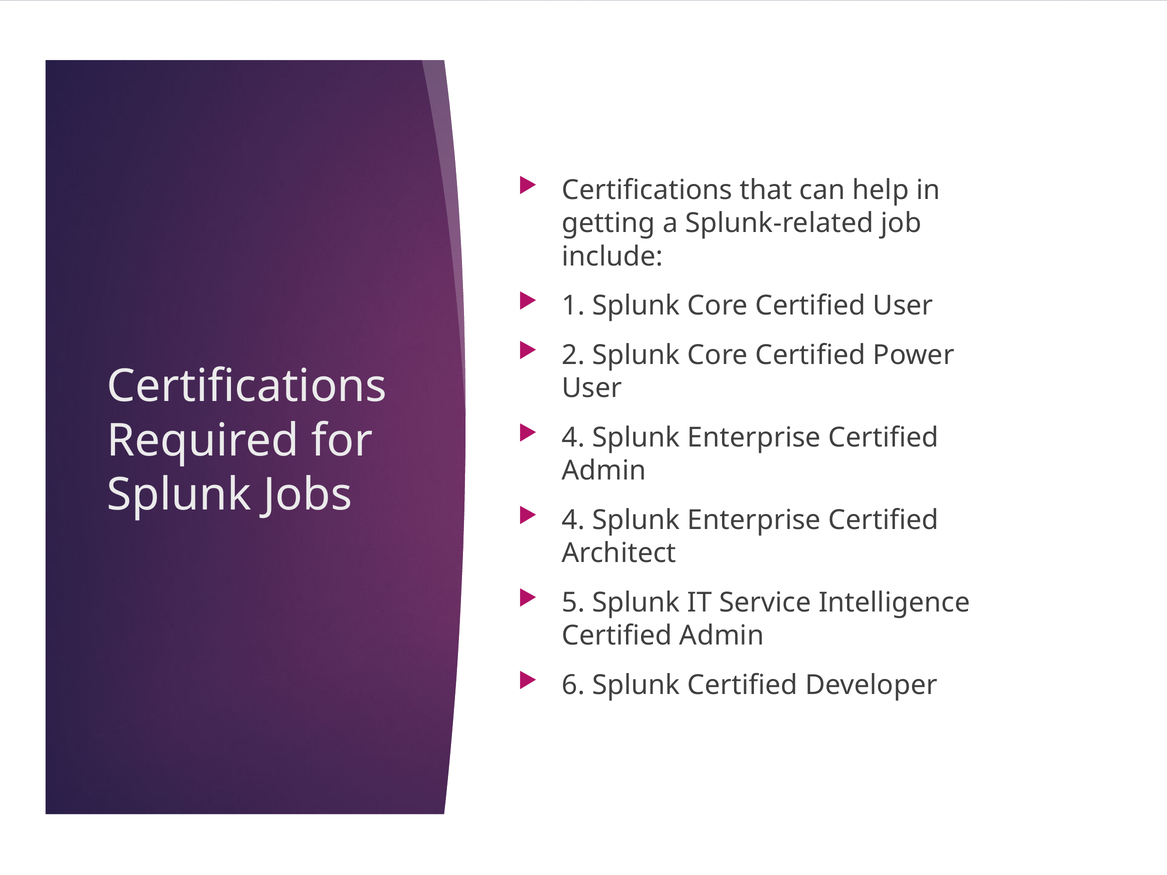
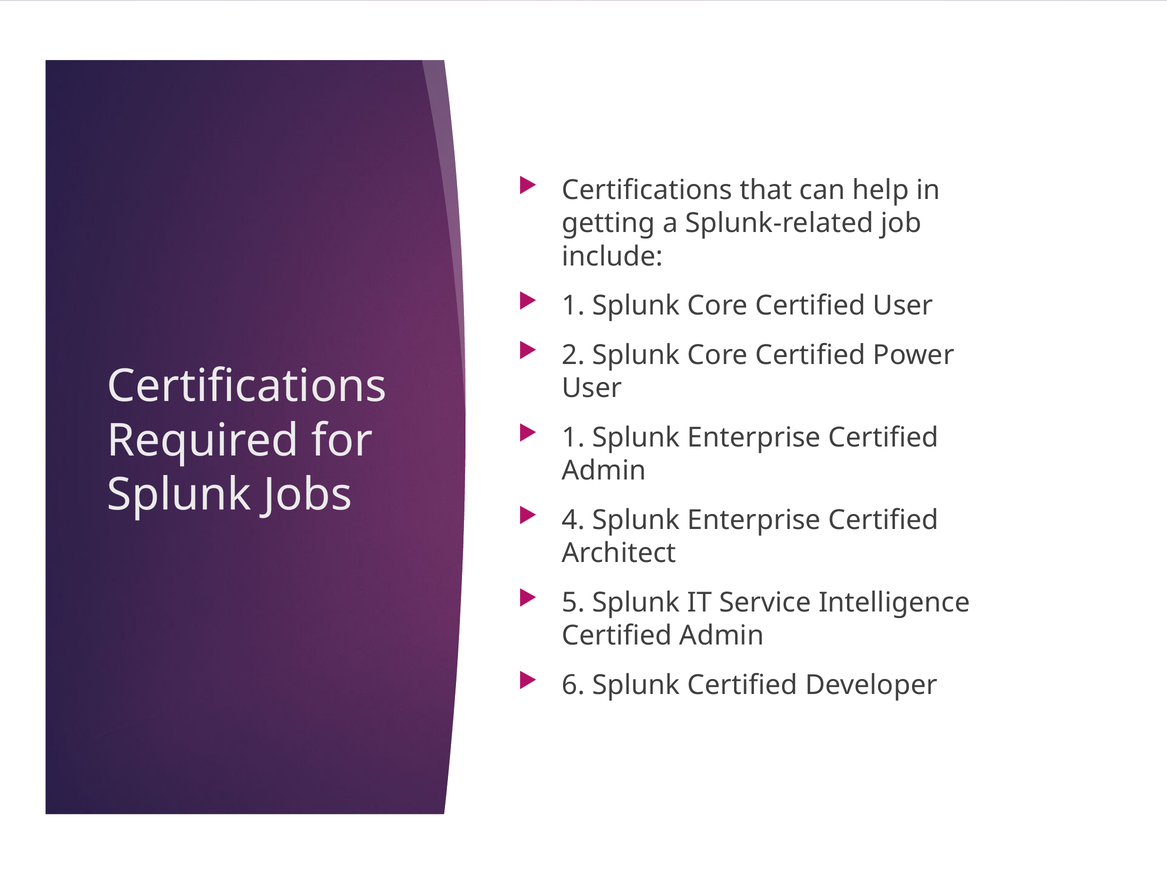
4 at (573, 438): 4 -> 1
